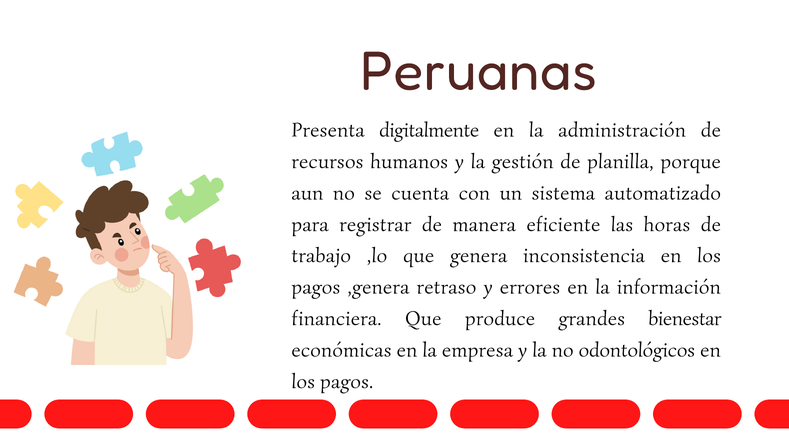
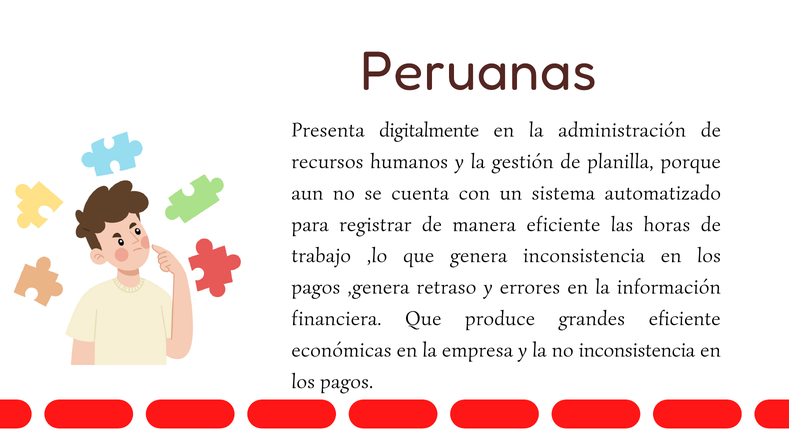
grandes bienestar: bienestar -> eficiente
no odontológicos: odontológicos -> inconsistencia
